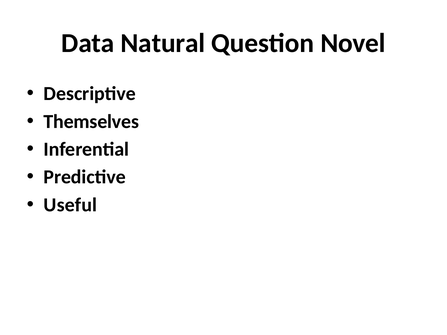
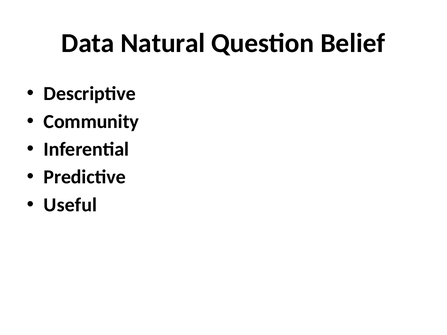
Novel: Novel -> Belief
Themselves: Themselves -> Community
